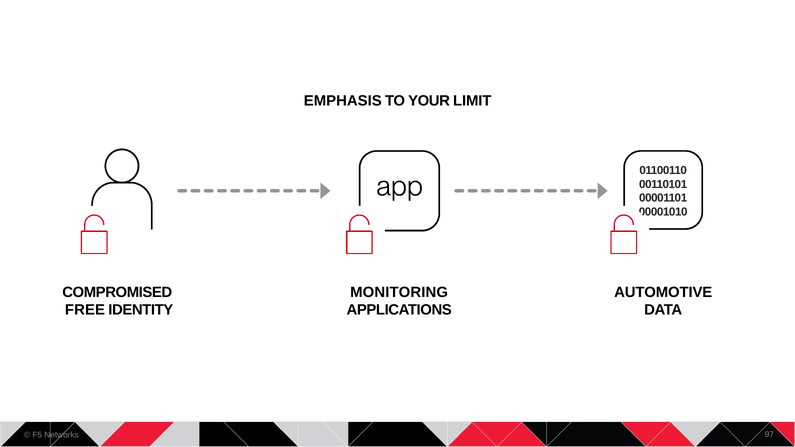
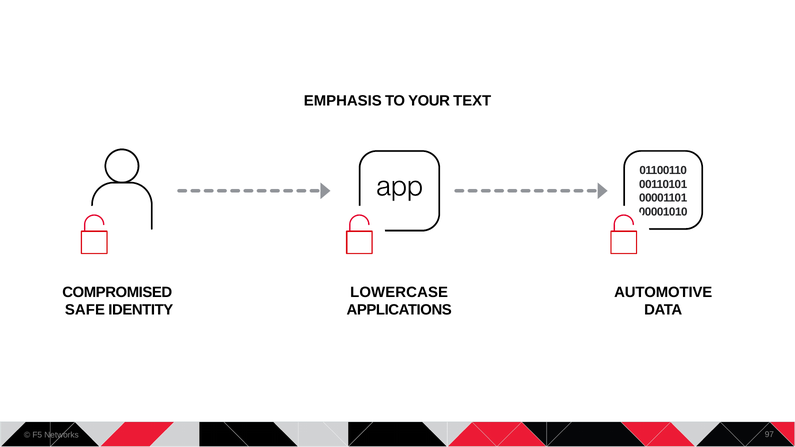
LIMIT: LIMIT -> TEXT
MONITORING: MONITORING -> LOWERCASE
FREE: FREE -> SAFE
